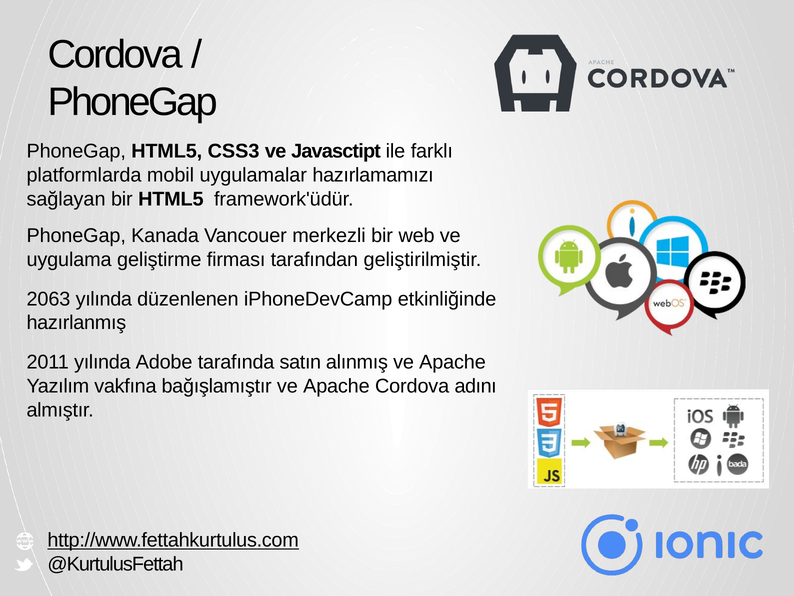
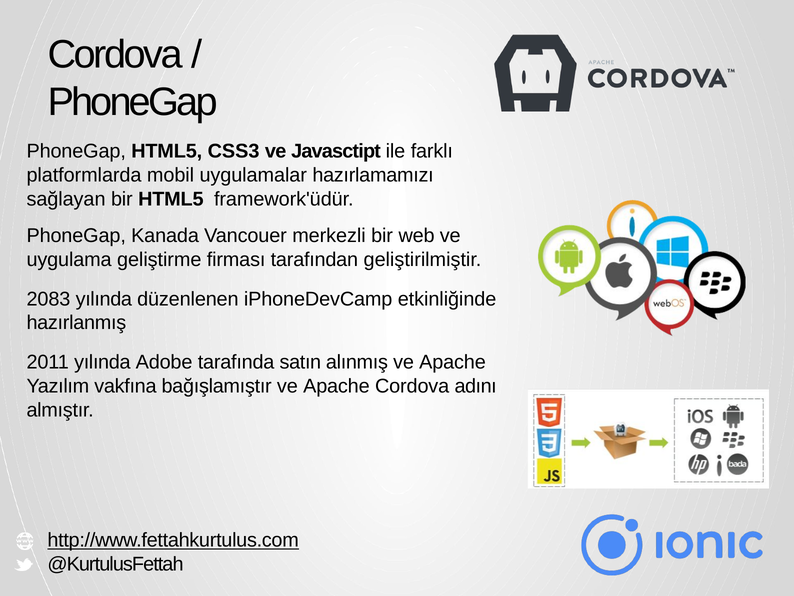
2063: 2063 -> 2083
